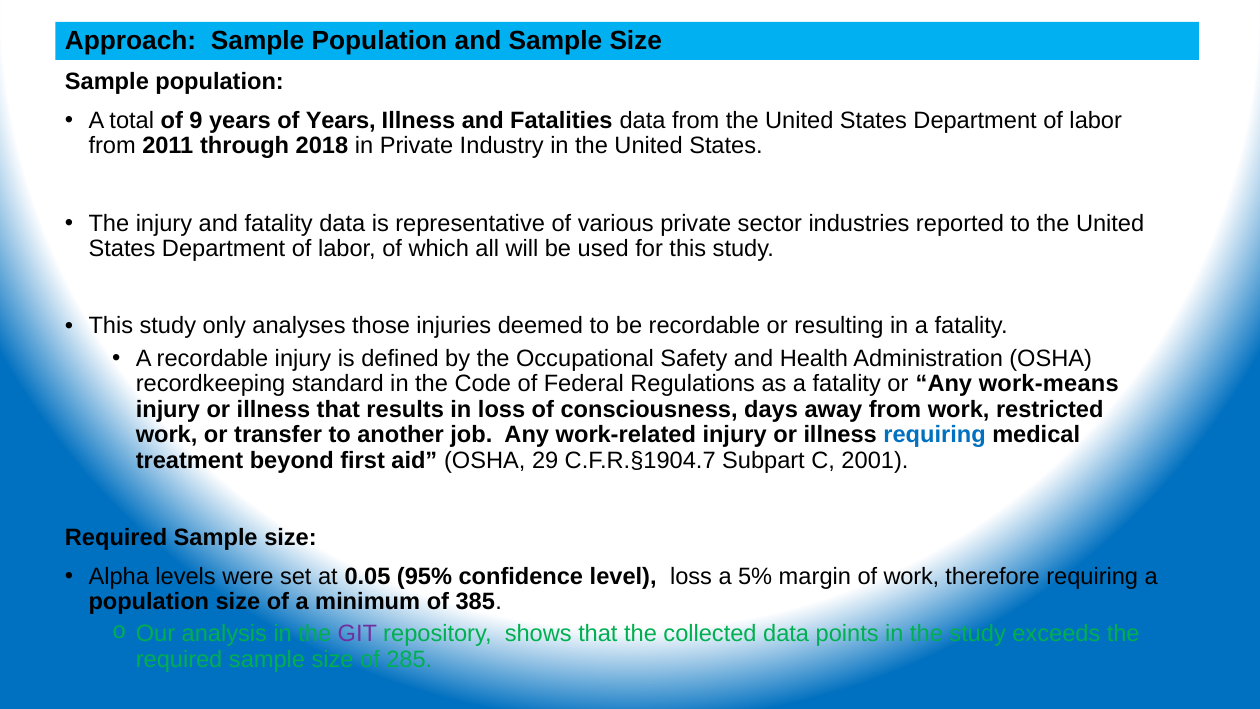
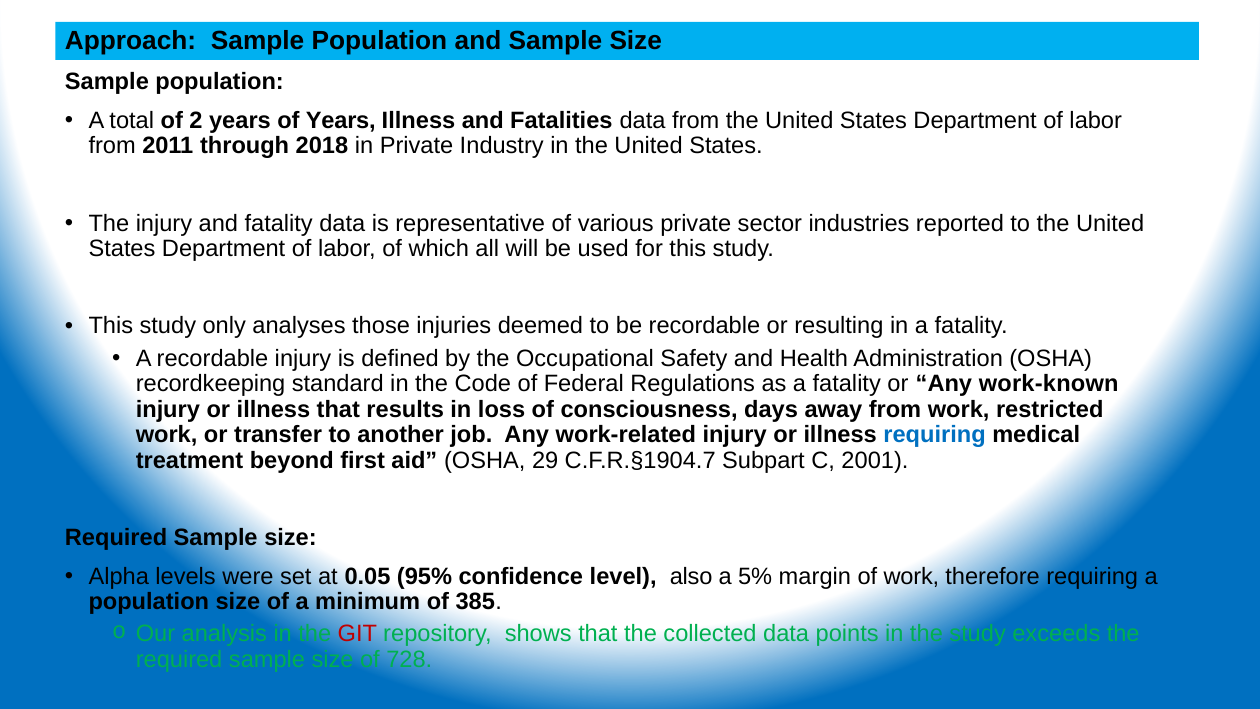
9: 9 -> 2
work-means: work-means -> work-known
level loss: loss -> also
GIT colour: purple -> red
285: 285 -> 728
